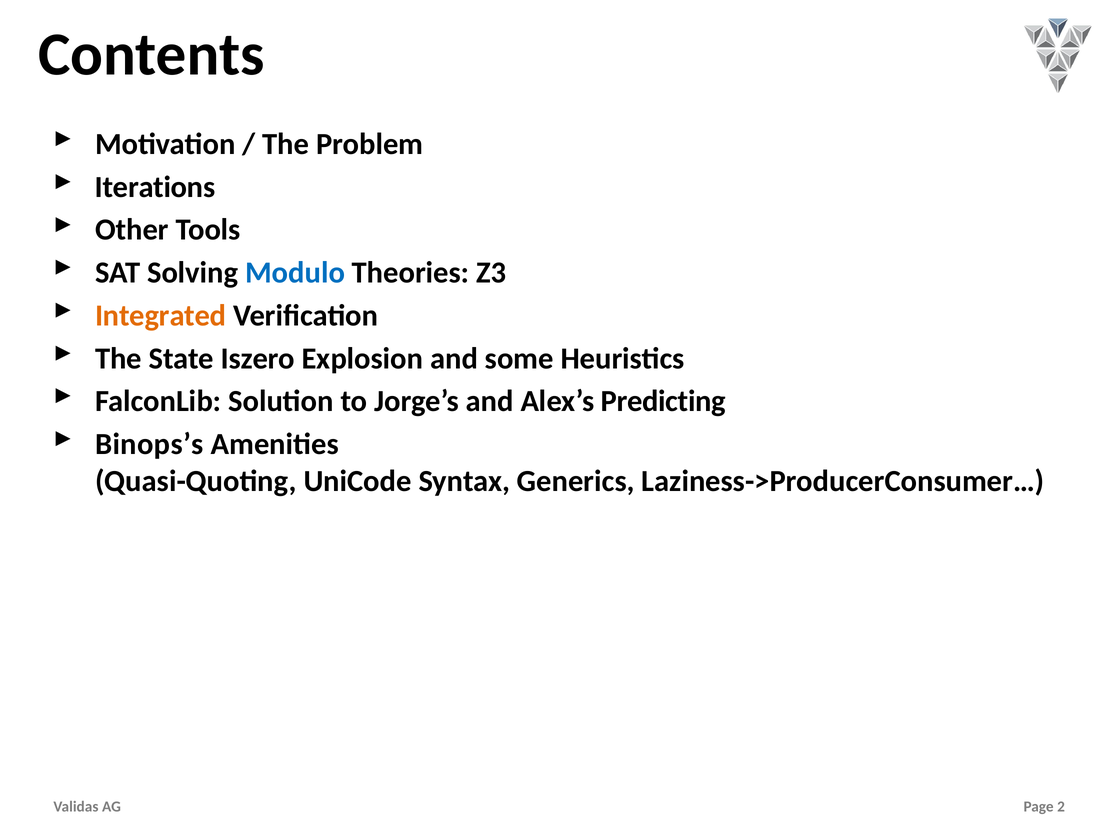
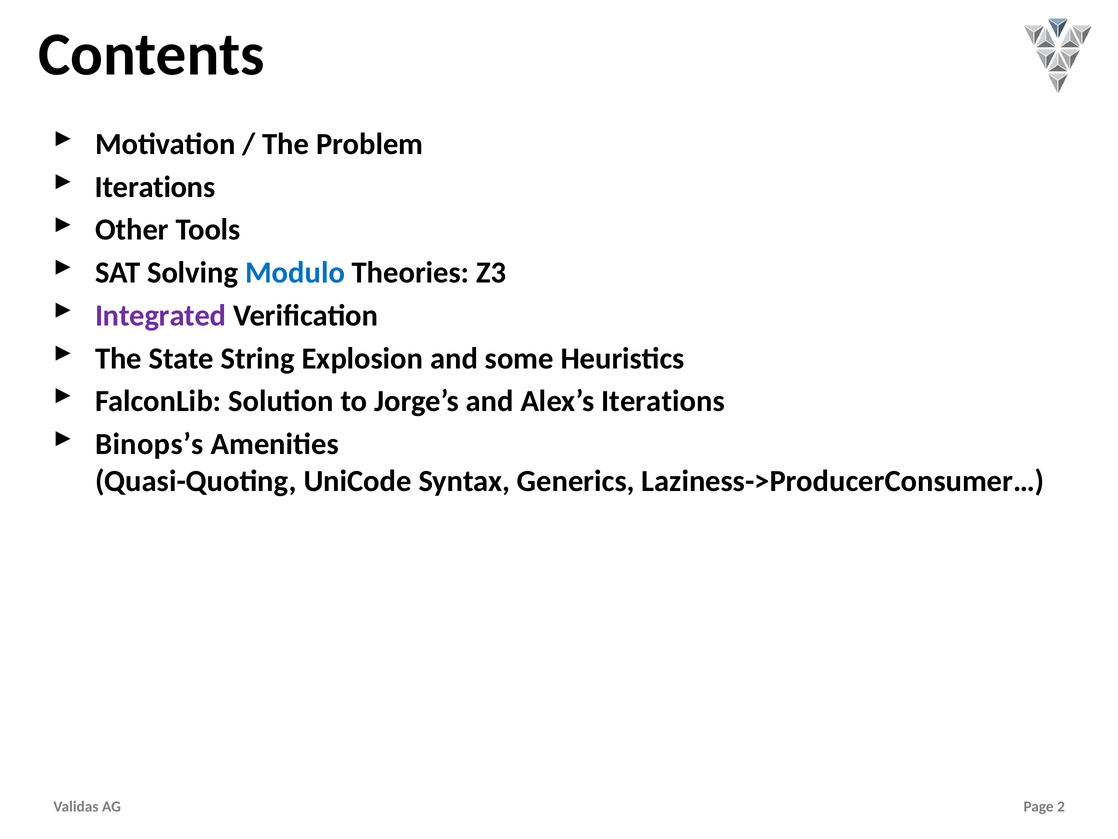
Integrated colour: orange -> purple
Iszero: Iszero -> String
Alex’s Predicting: Predicting -> Iterations
